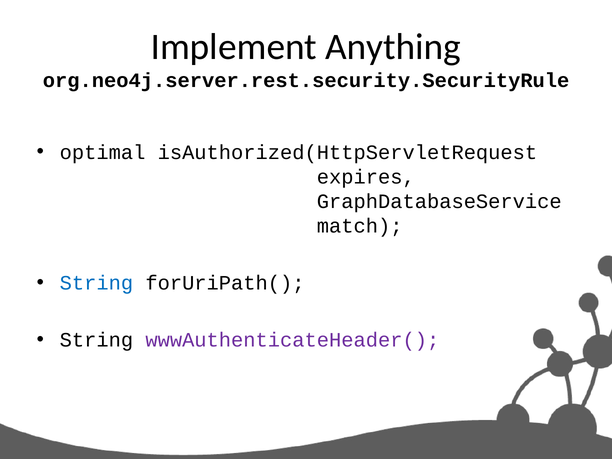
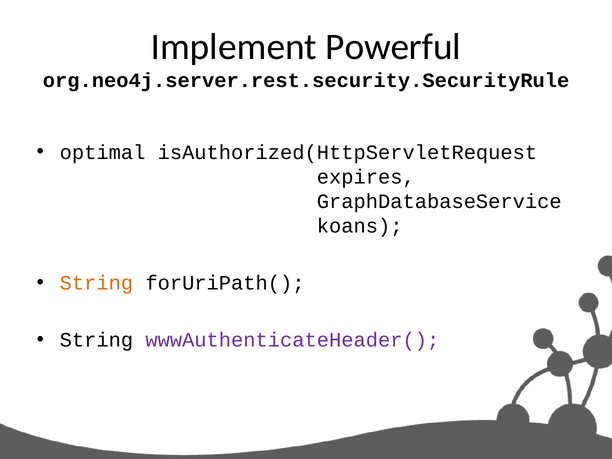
Anything: Anything -> Powerful
match: match -> koans
String at (96, 283) colour: blue -> orange
